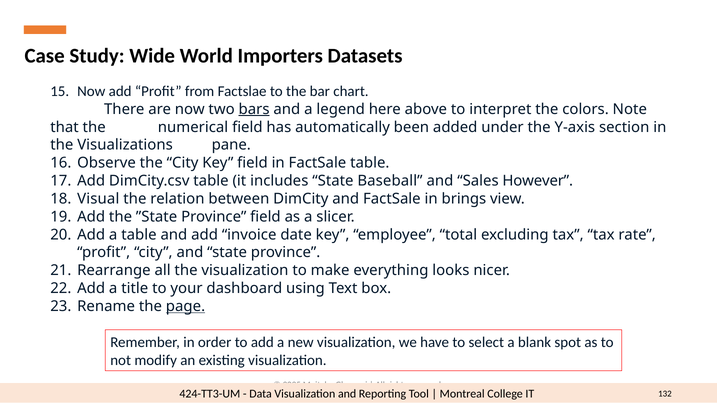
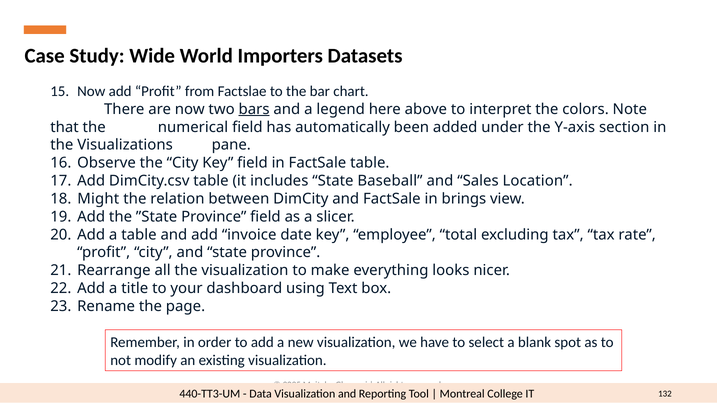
However: However -> Location
Visual: Visual -> Might
page underline: present -> none
424-TT3-UM: 424-TT3-UM -> 440-TT3-UM
